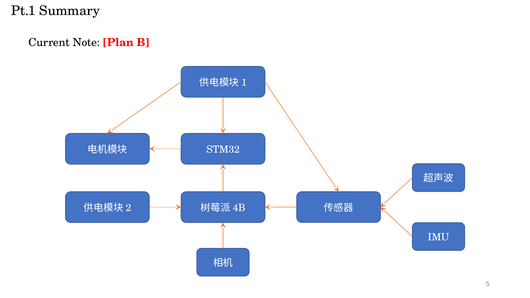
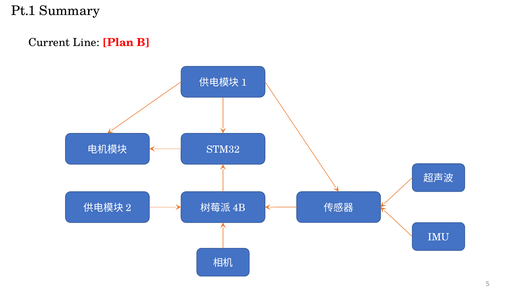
Note: Note -> Line
